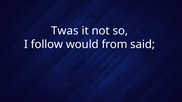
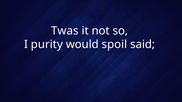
follow: follow -> purity
from: from -> spoil
